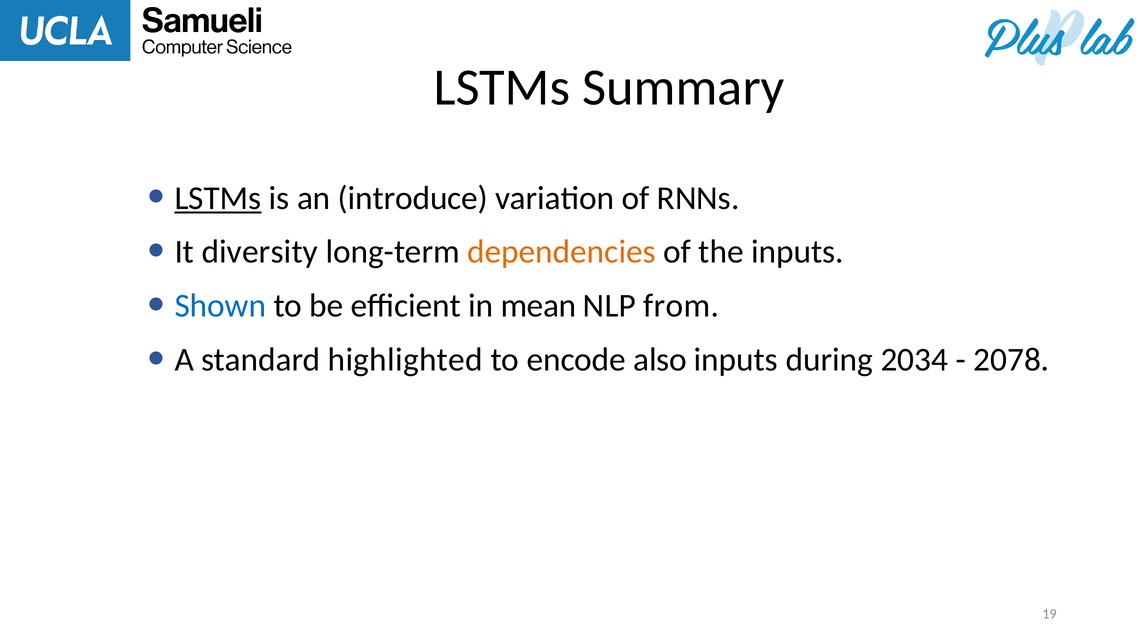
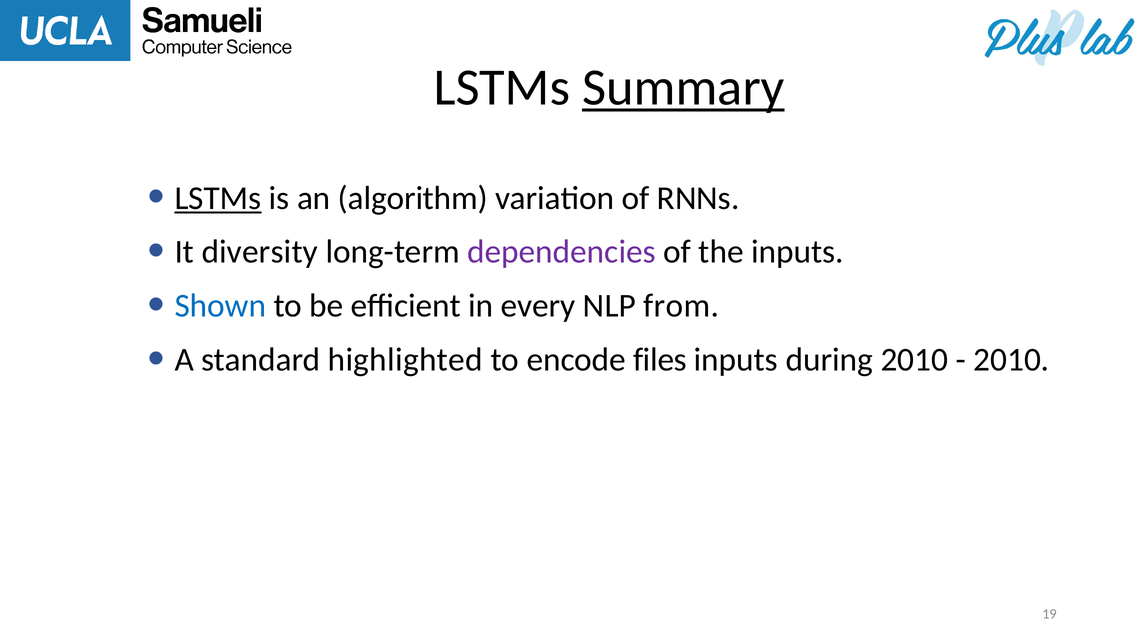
Summary underline: none -> present
introduce: introduce -> algorithm
dependencies colour: orange -> purple
mean: mean -> every
also: also -> files
during 2034: 2034 -> 2010
2078 at (1011, 360): 2078 -> 2010
